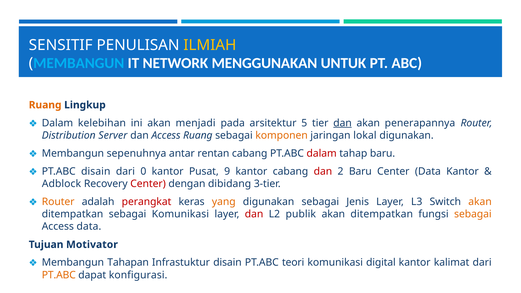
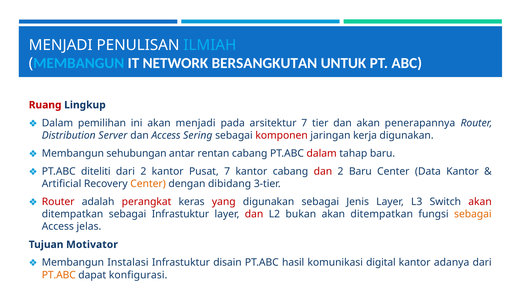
SENSITIF at (61, 45): SENSITIF -> MENJADI
ILMIAH colour: yellow -> light blue
MENGGUNAKAN: MENGGUNAKAN -> BERSANGKUTAN
Ruang at (45, 105) colour: orange -> red
kelebihan: kelebihan -> pemilihan
arsitektur 5: 5 -> 7
dan at (342, 123) underline: present -> none
Access Ruang: Ruang -> Sering
komponen colour: orange -> red
lokal: lokal -> kerja
sepenuhnya: sepenuhnya -> sehubungan
PT.ABC disain: disain -> diteliti
dari 0: 0 -> 2
Pusat 9: 9 -> 7
Adblock: Adblock -> Artificial
Center at (148, 184) colour: red -> orange
Router at (58, 202) colour: orange -> red
yang colour: orange -> red
akan at (480, 202) colour: orange -> red
sebagai Komunikasi: Komunikasi -> Infrastuktur
publik: publik -> bukan
Access data: data -> jelas
Tahapan: Tahapan -> Instalasi
teori: teori -> hasil
kalimat: kalimat -> adanya
